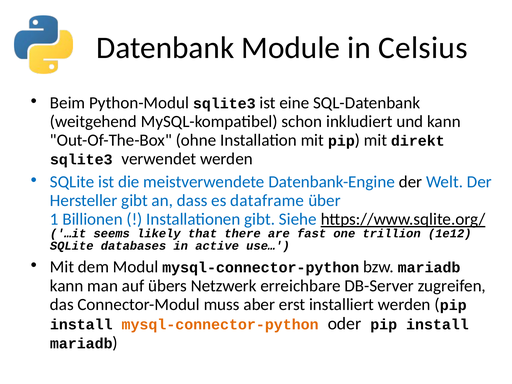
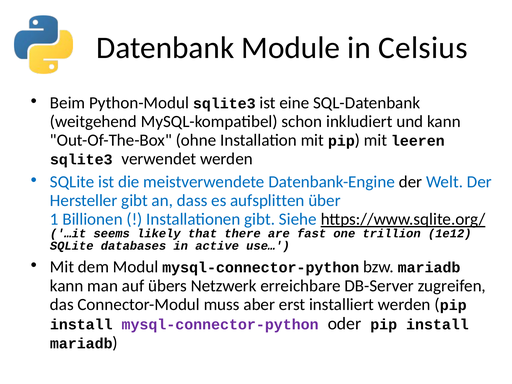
direkt: direkt -> leeren
dataframe: dataframe -> aufsplitten
mysql-connector-python at (220, 325) colour: orange -> purple
